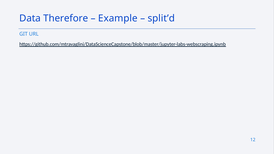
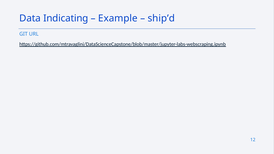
Therefore: Therefore -> Indicating
split’d: split’d -> ship’d
